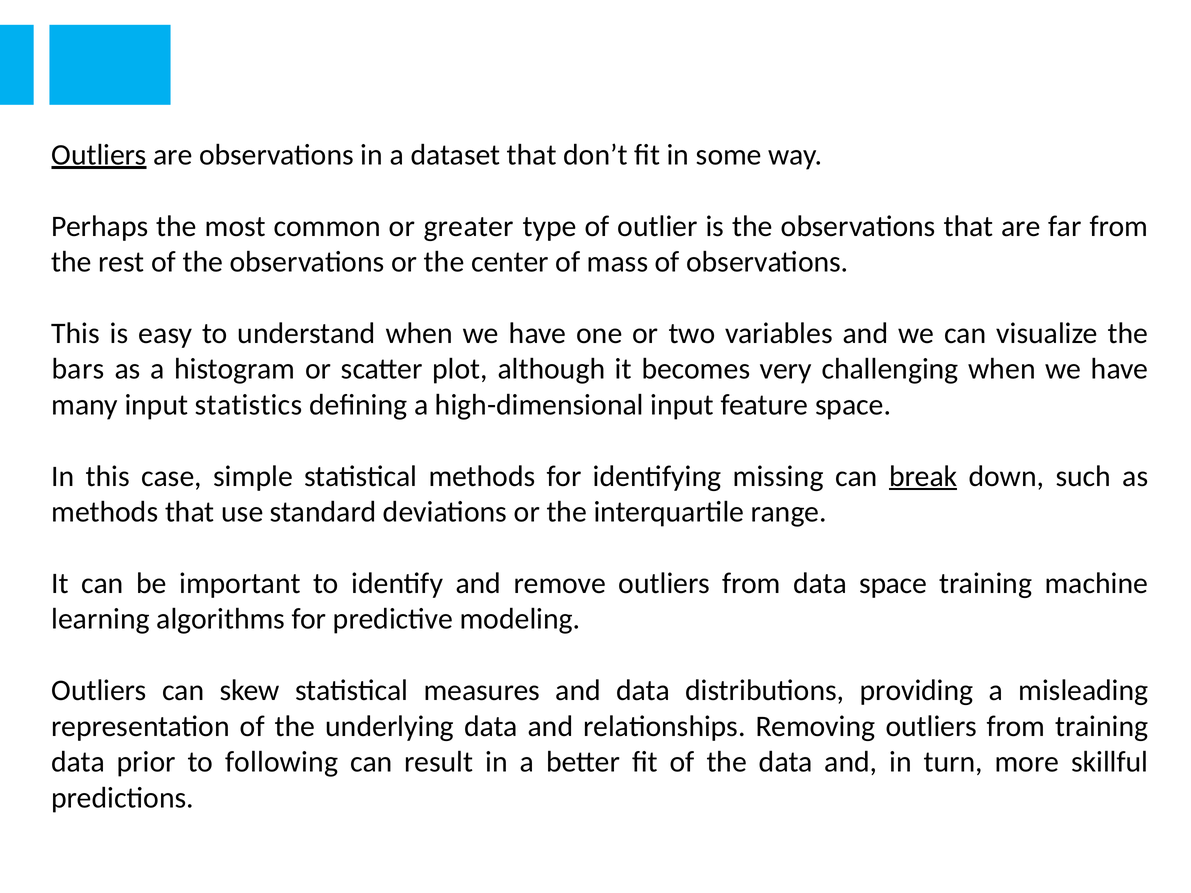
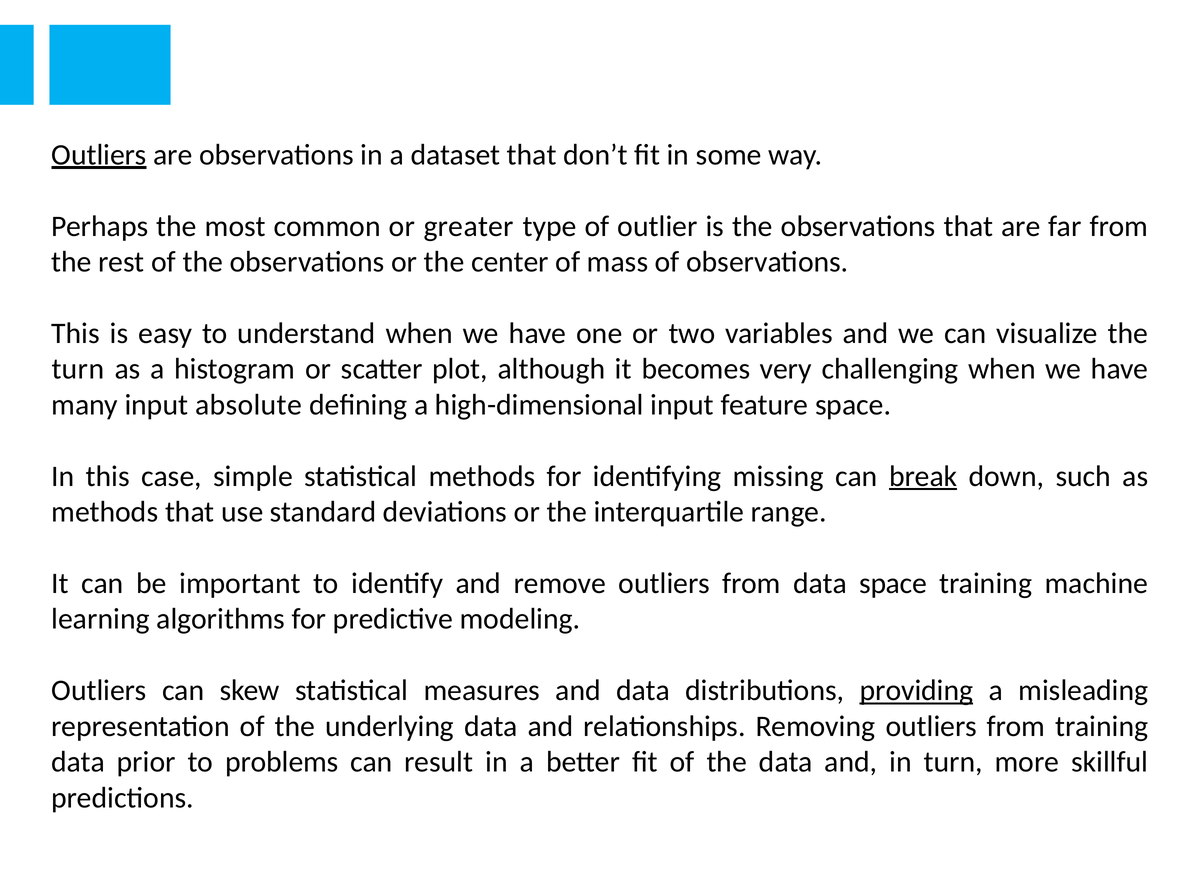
bars at (78, 369): bars -> turn
statistics: statistics -> absolute
providing underline: none -> present
following: following -> problems
